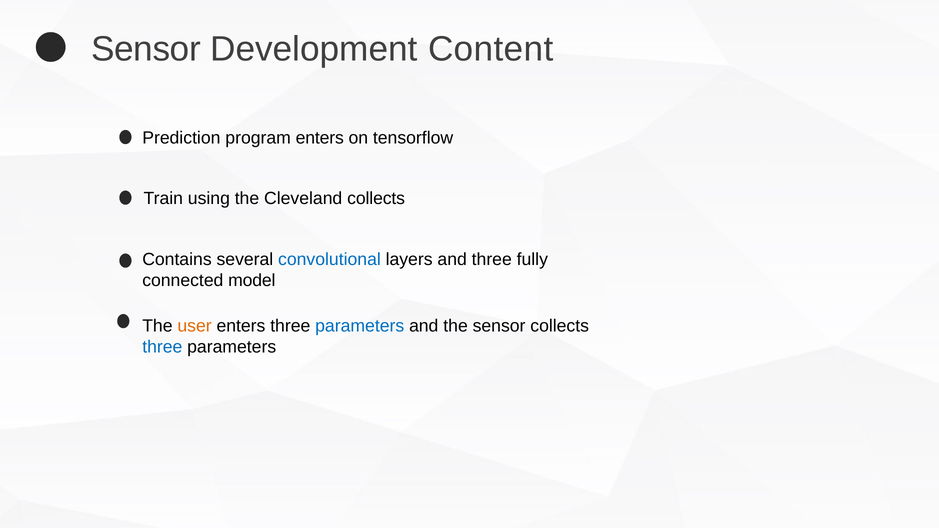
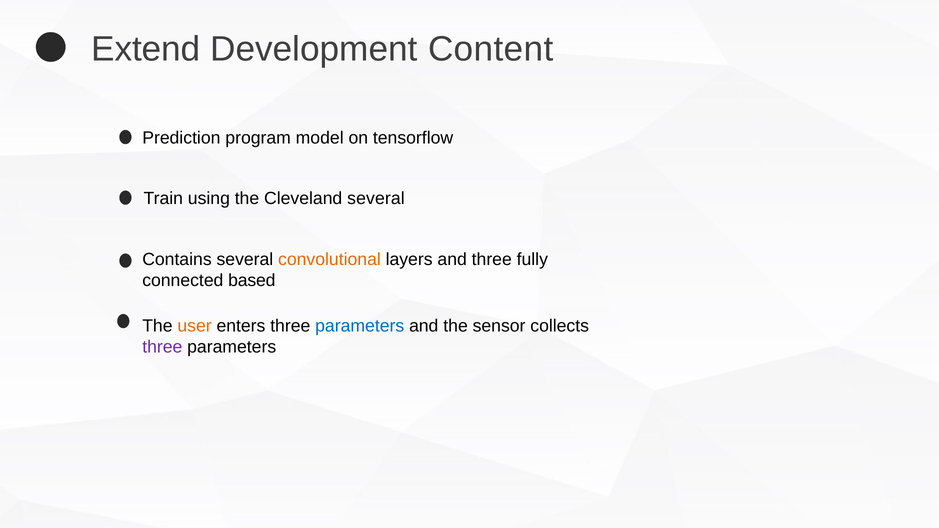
Sensor at (146, 49): Sensor -> Extend
program enters: enters -> model
Cleveland collects: collects -> several
convolutional colour: blue -> orange
model: model -> based
three at (162, 347) colour: blue -> purple
